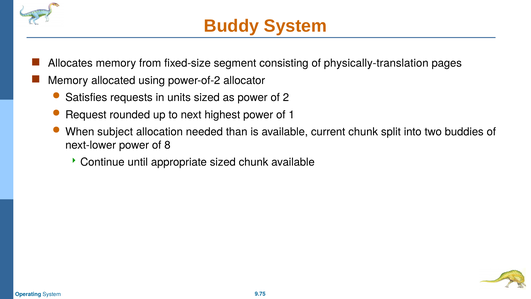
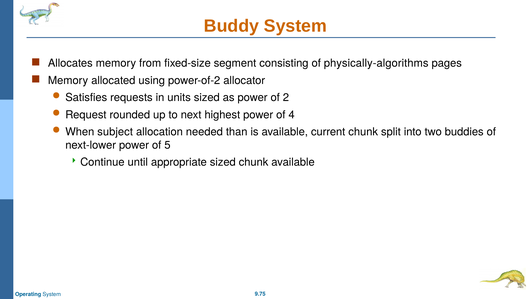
physically-translation: physically-translation -> physically-algorithms
1: 1 -> 4
8: 8 -> 5
